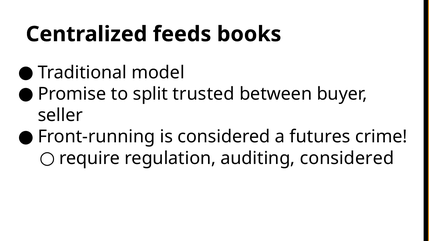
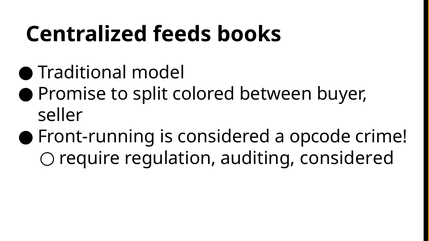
trusted: trusted -> colored
futures: futures -> opcode
